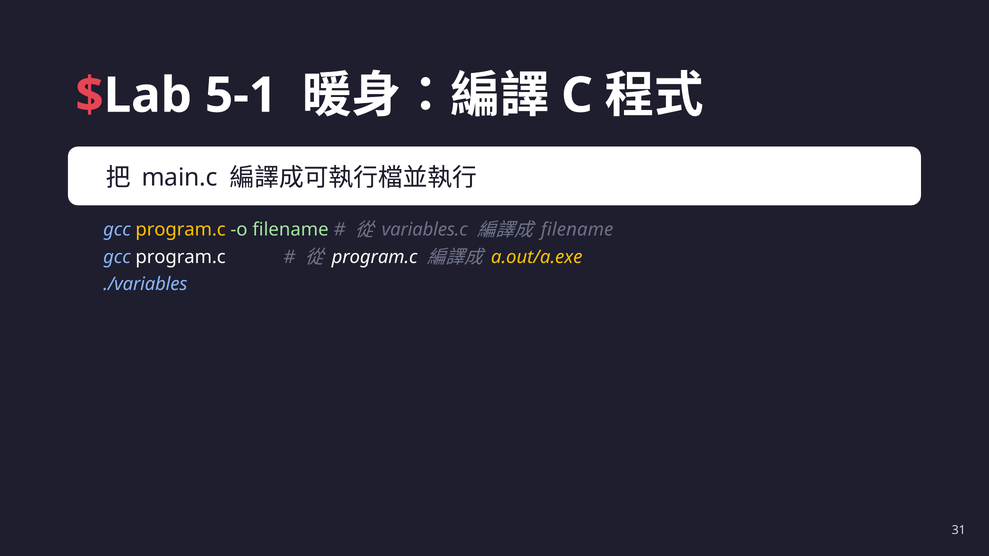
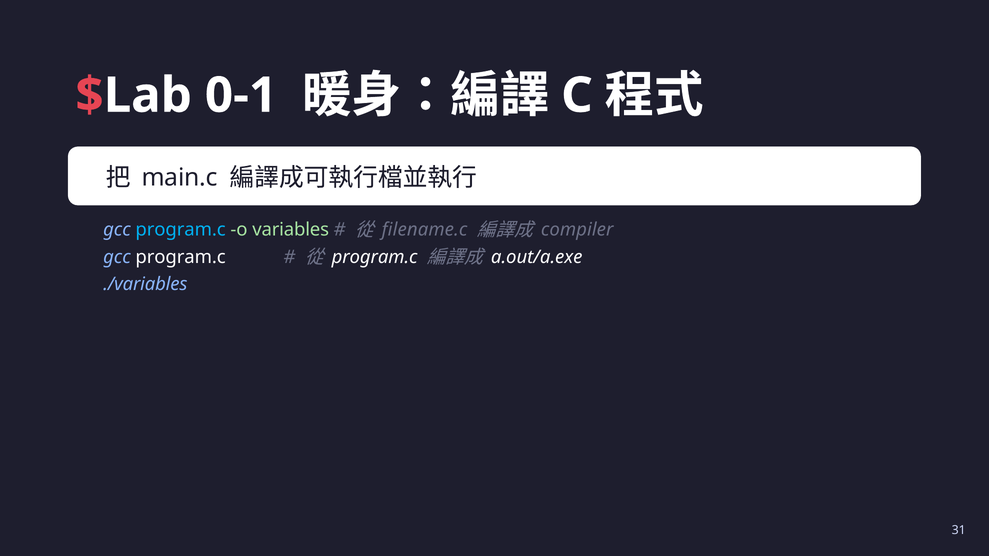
5-1: 5-1 -> 0-1
program.c at (181, 230) colour: yellow -> light blue
o filename: filename -> variables
variables.c: variables.c -> filename.c
filename at (577, 230): filename -> compiler
a.out/a.exe colour: yellow -> white
